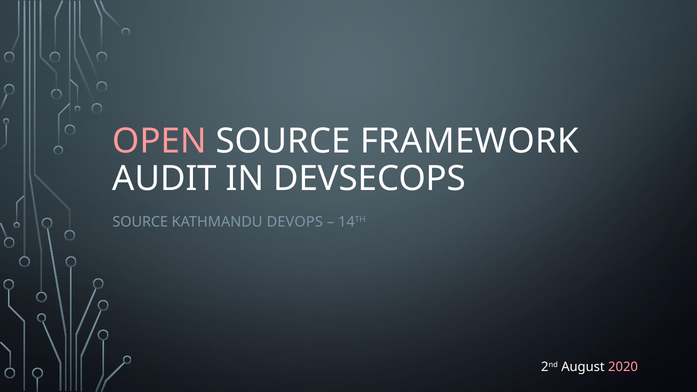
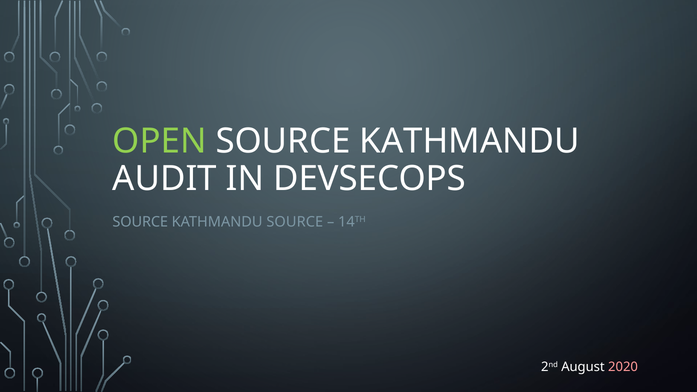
OPEN colour: pink -> light green
FRAMEWORK at (469, 141): FRAMEWORK -> KATHMANDU
KATHMANDU DEVOPS: DEVOPS -> SOURCE
